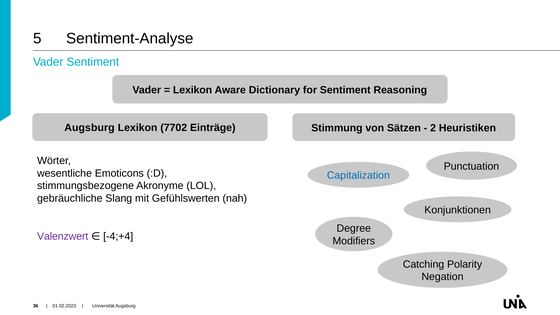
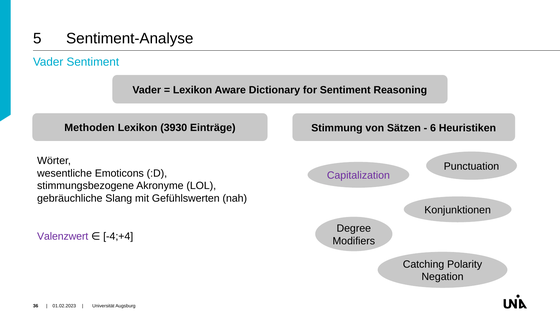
Augsburg at (89, 128): Augsburg -> Methoden
7702: 7702 -> 3930
2: 2 -> 6
Capitalization colour: blue -> purple
